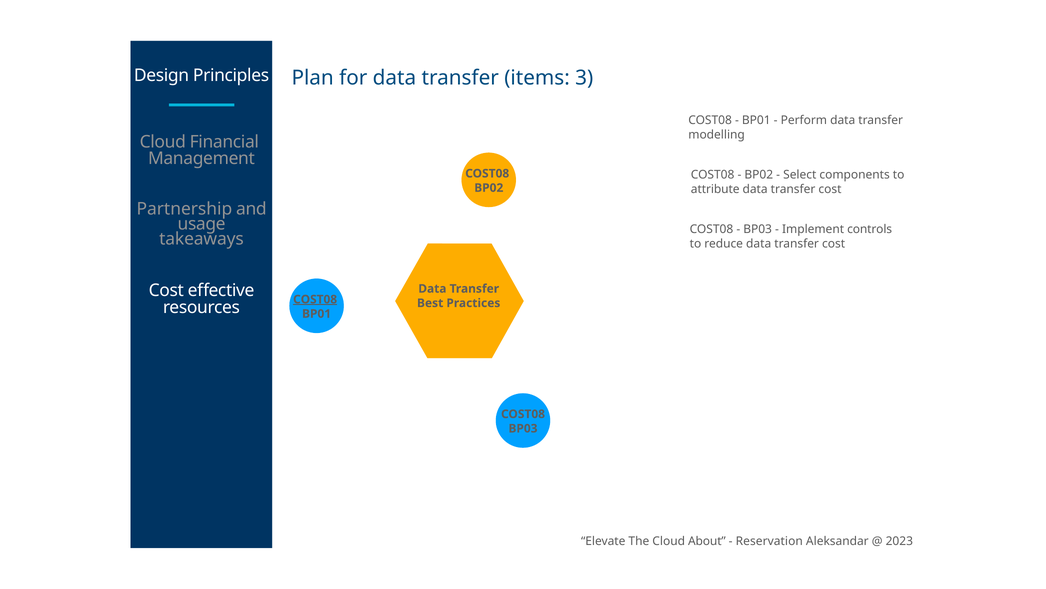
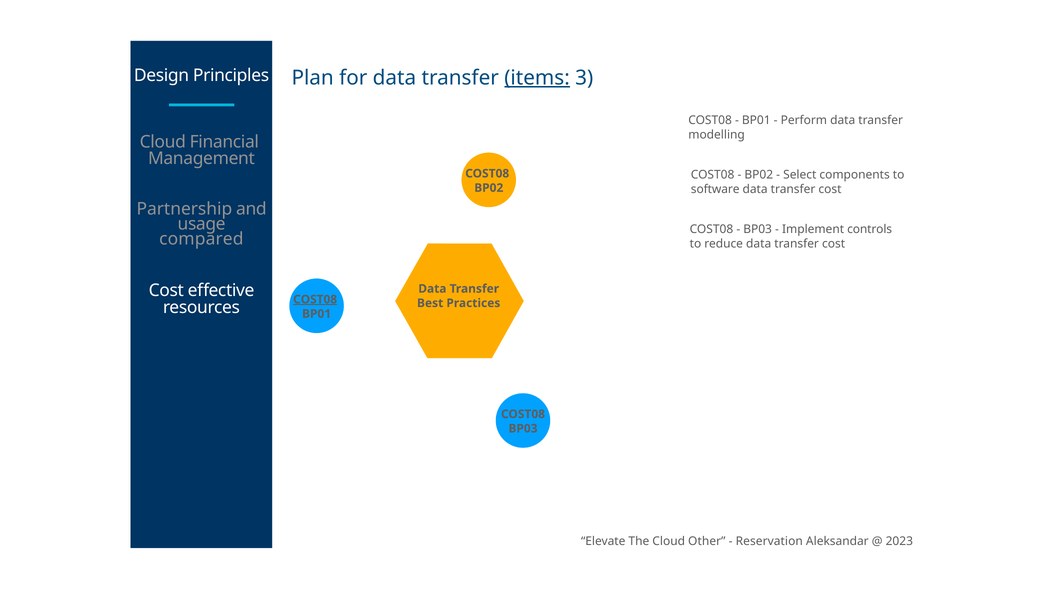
items underline: none -> present
attribute: attribute -> software
takeaways: takeaways -> compared
About: About -> Other
